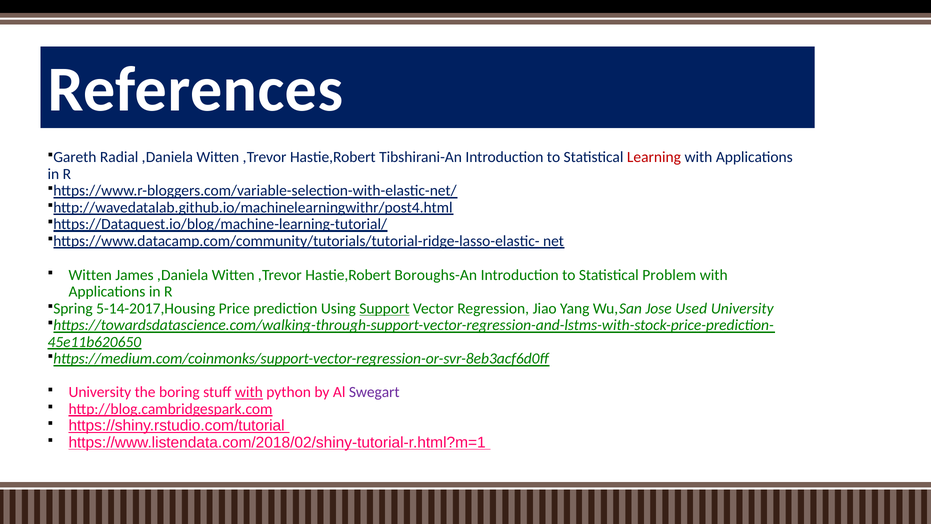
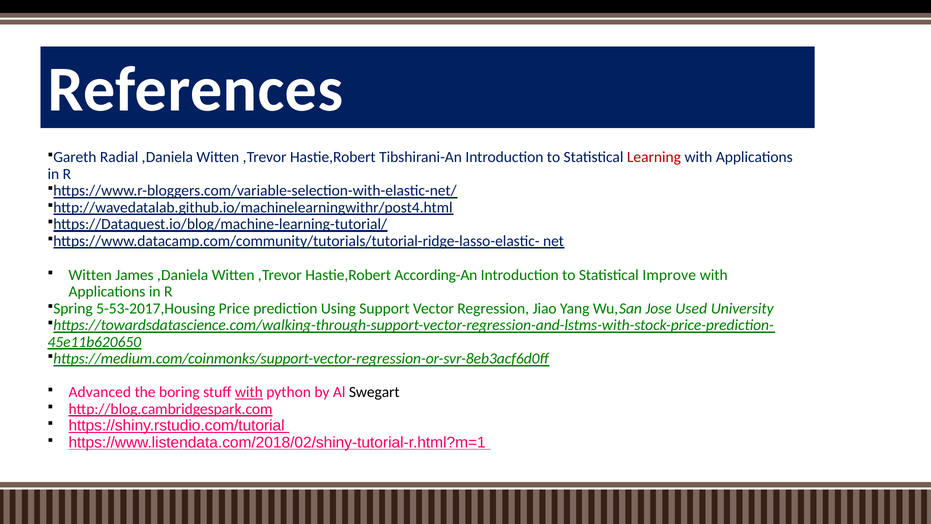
Boroughs-An: Boroughs-An -> According-An
Problem: Problem -> Improve
5-14-2017,Housing: 5-14-2017,Housing -> 5-53-2017,Housing
Support underline: present -> none
University at (100, 392): University -> Advanced
Swegart colour: purple -> black
